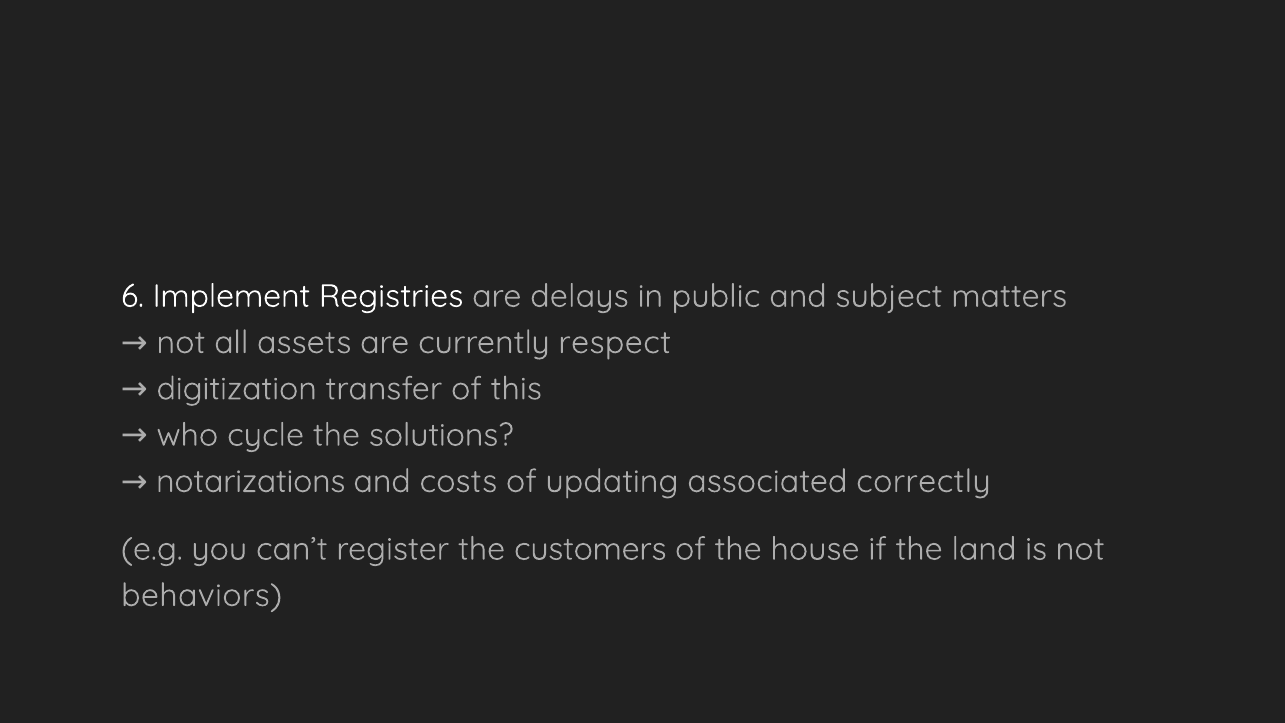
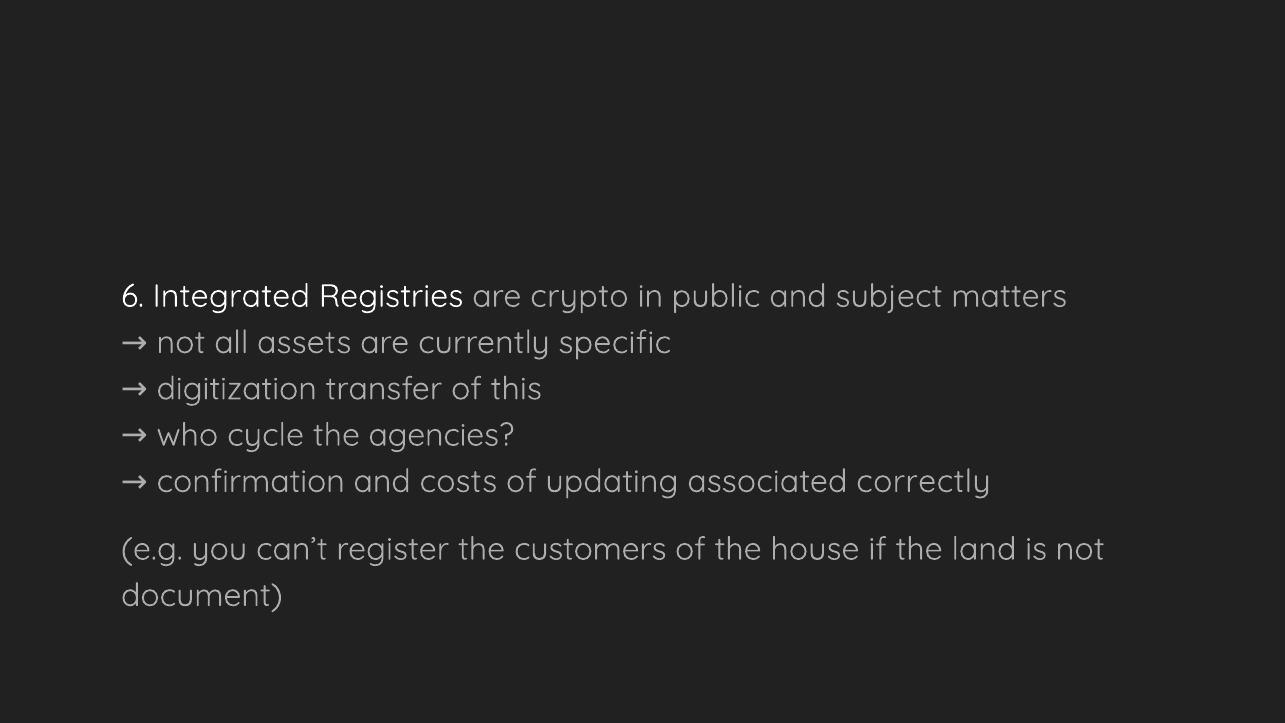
Implement: Implement -> Integrated
delays: delays -> crypto
respect: respect -> specific
solutions: solutions -> agencies
notarizations: notarizations -> confirmation
behaviors: behaviors -> document
